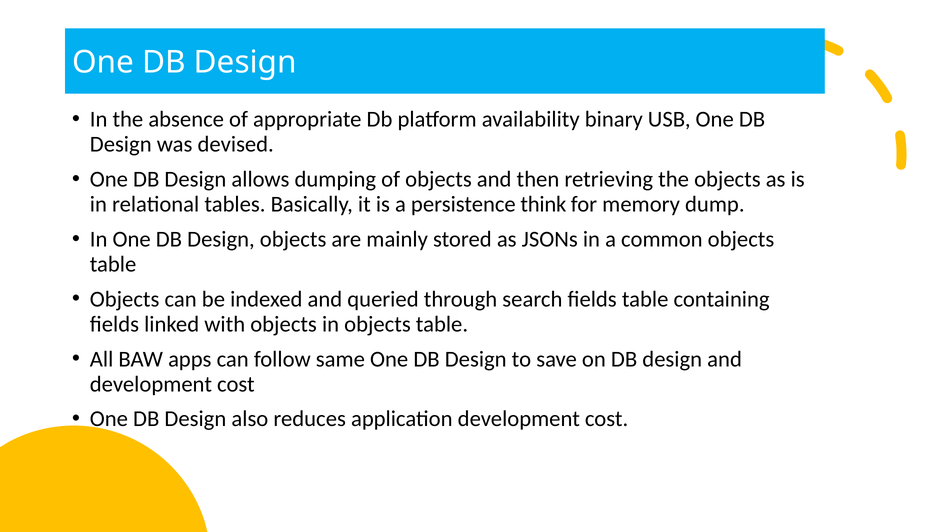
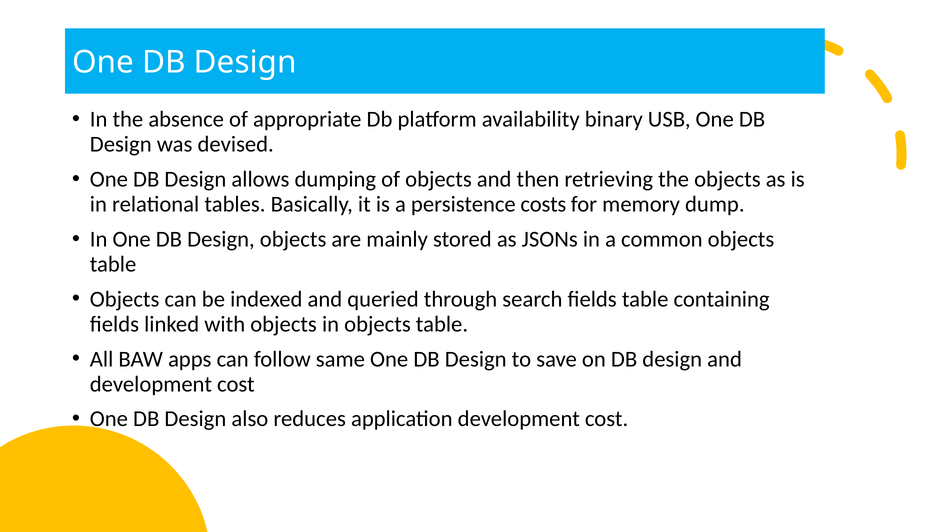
think: think -> costs
